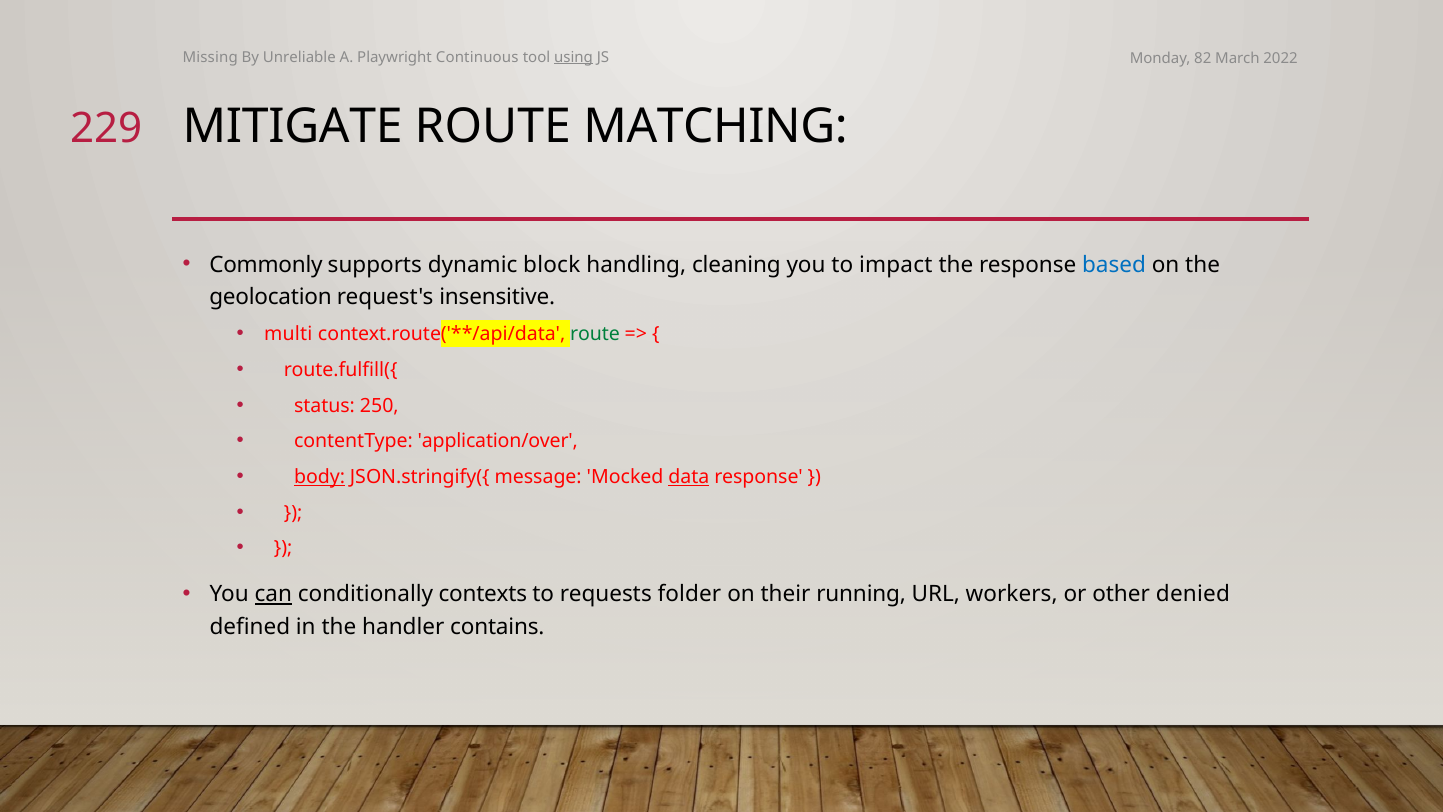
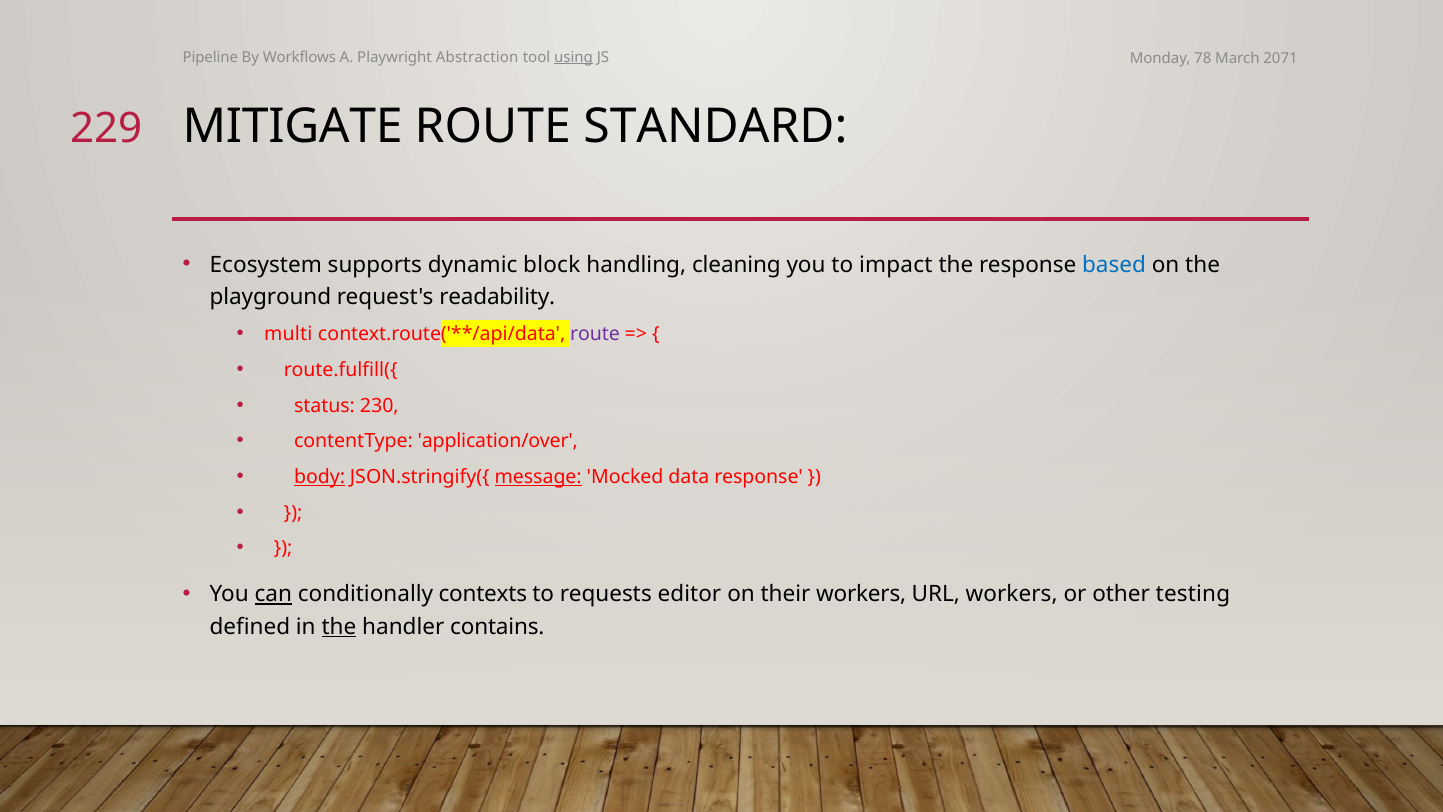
Missing: Missing -> Pipeline
Unreliable: Unreliable -> Workflows
Continuous: Continuous -> Abstraction
82: 82 -> 78
2022: 2022 -> 2071
MATCHING: MATCHING -> STANDARD
Commonly: Commonly -> Ecosystem
geolocation: geolocation -> playground
insensitive: insensitive -> readability
route at (595, 334) colour: green -> purple
250: 250 -> 230
message underline: none -> present
data underline: present -> none
folder: folder -> editor
their running: running -> workers
denied: denied -> testing
the at (339, 627) underline: none -> present
